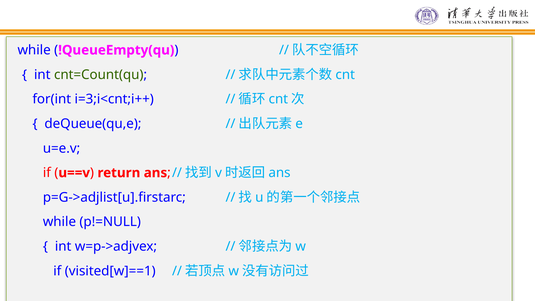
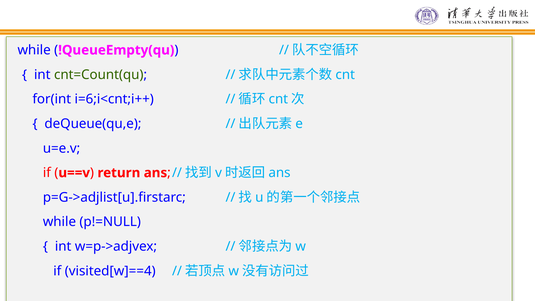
i=3;i<cnt;i++: i=3;i<cnt;i++ -> i=6;i<cnt;i++
visited[w]==1: visited[w]==1 -> visited[w]==4
